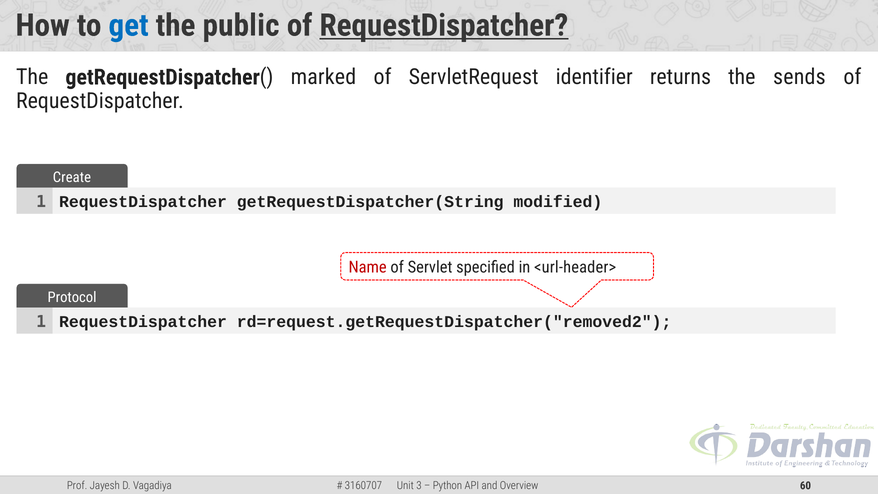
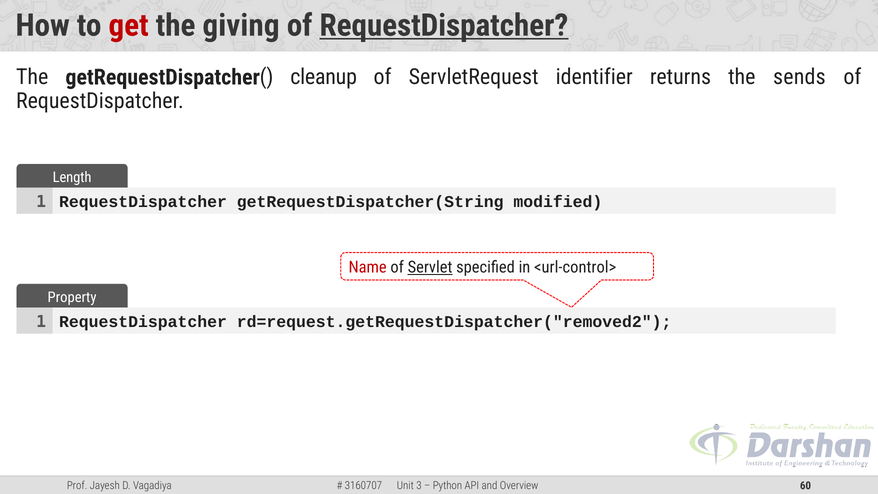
get colour: blue -> red
public: public -> giving
marked: marked -> cleanup
Create: Create -> Length
Servlet underline: none -> present
<url-header>: <url-header> -> <url-control>
Protocol: Protocol -> Property
